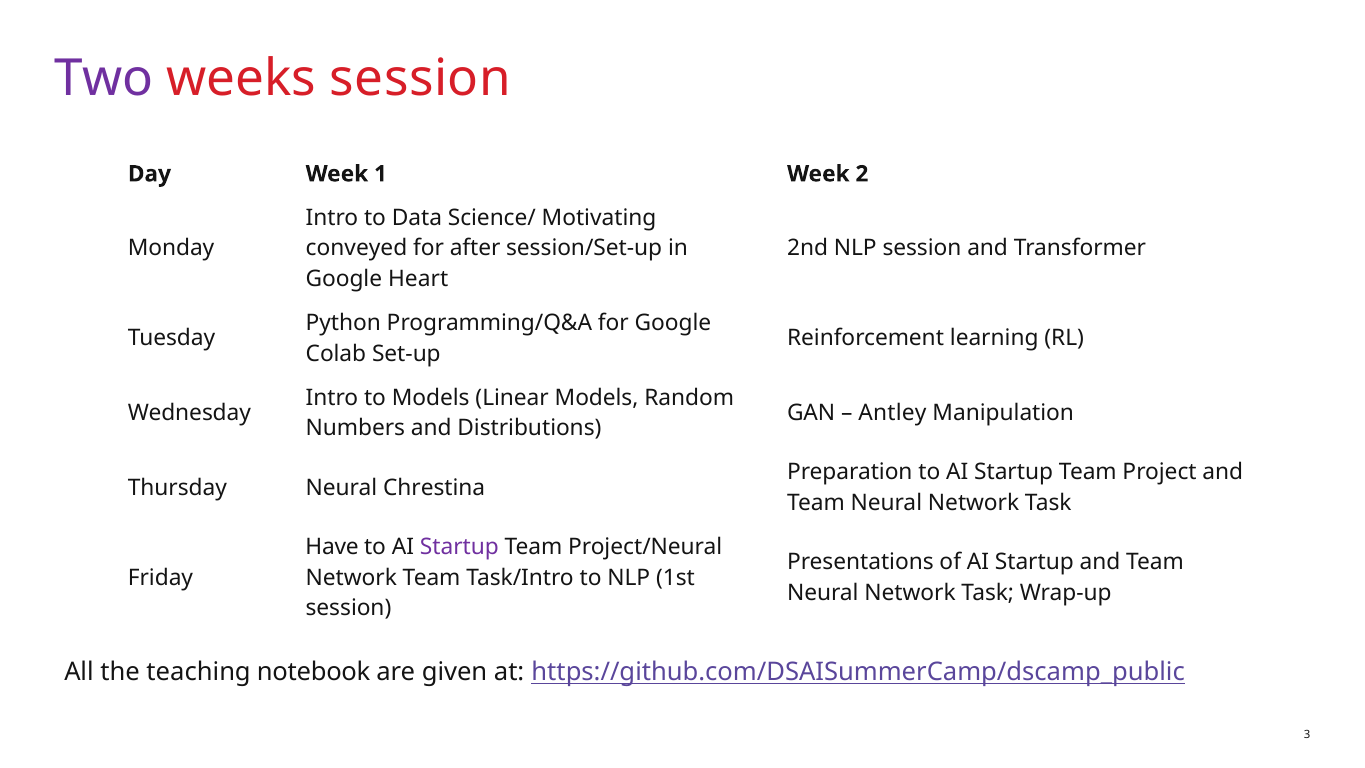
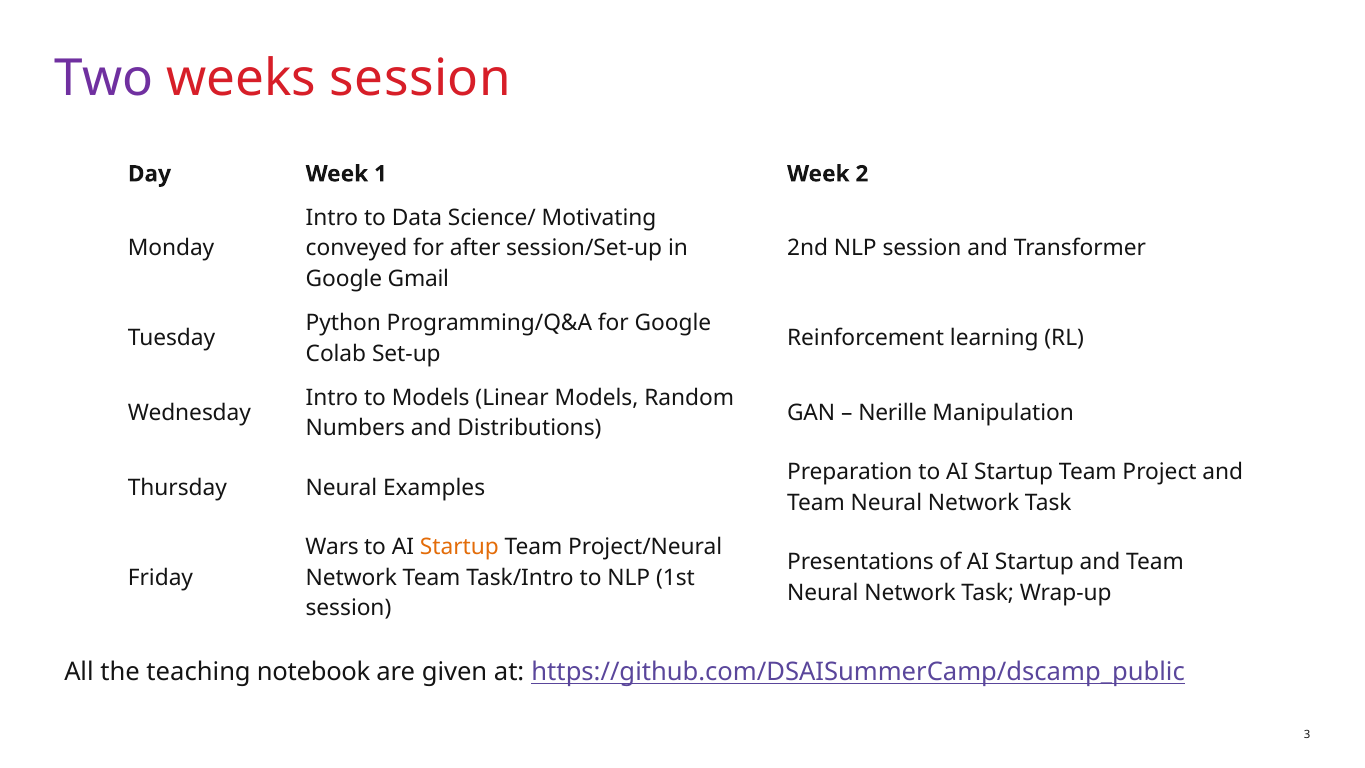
Heart: Heart -> Gmail
Antley: Antley -> Nerille
Chrestina: Chrestina -> Examples
Have: Have -> Wars
Startup at (459, 546) colour: purple -> orange
